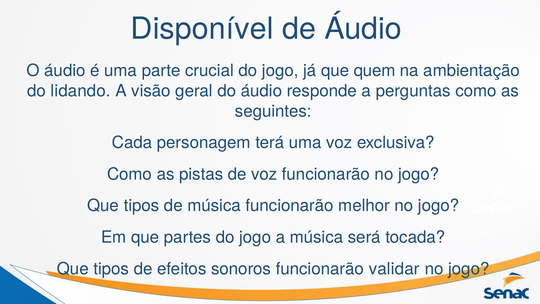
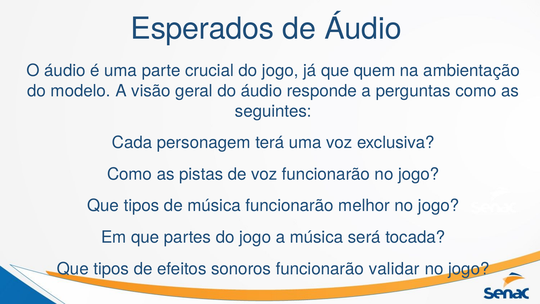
Disponível: Disponível -> Esperados
lidando: lidando -> modelo
